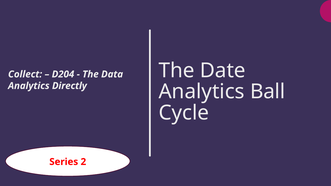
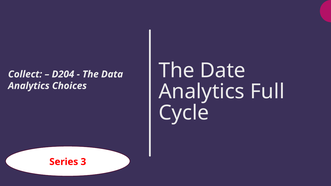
Directly: Directly -> Choices
Ball: Ball -> Full
2: 2 -> 3
